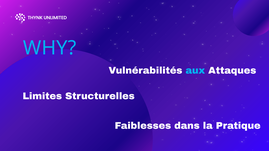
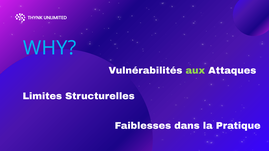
aux colour: light blue -> light green
